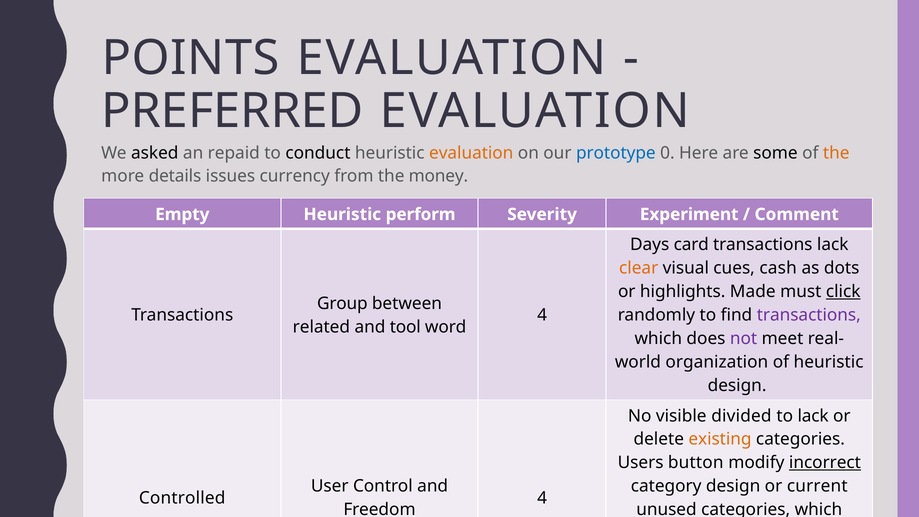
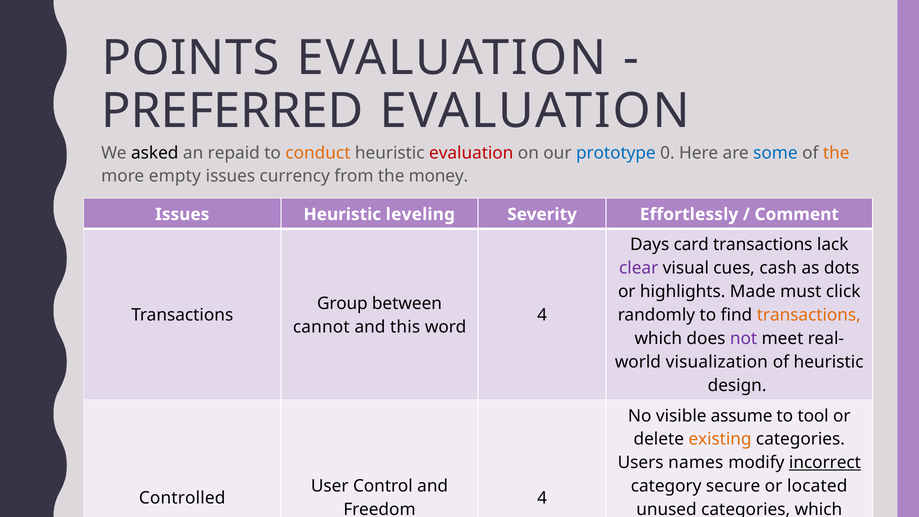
conduct colour: black -> orange
evaluation at (471, 153) colour: orange -> red
some colour: black -> blue
details: details -> empty
Empty at (182, 214): Empty -> Issues
perform: perform -> leveling
Experiment: Experiment -> Effortlessly
clear colour: orange -> purple
click underline: present -> none
transactions at (809, 315) colour: purple -> orange
related: related -> cannot
tool: tool -> this
organization at (717, 362): organization -> visualization
divided: divided -> assume
to lack: lack -> tool
button: button -> names
category design: design -> secure
current: current -> located
